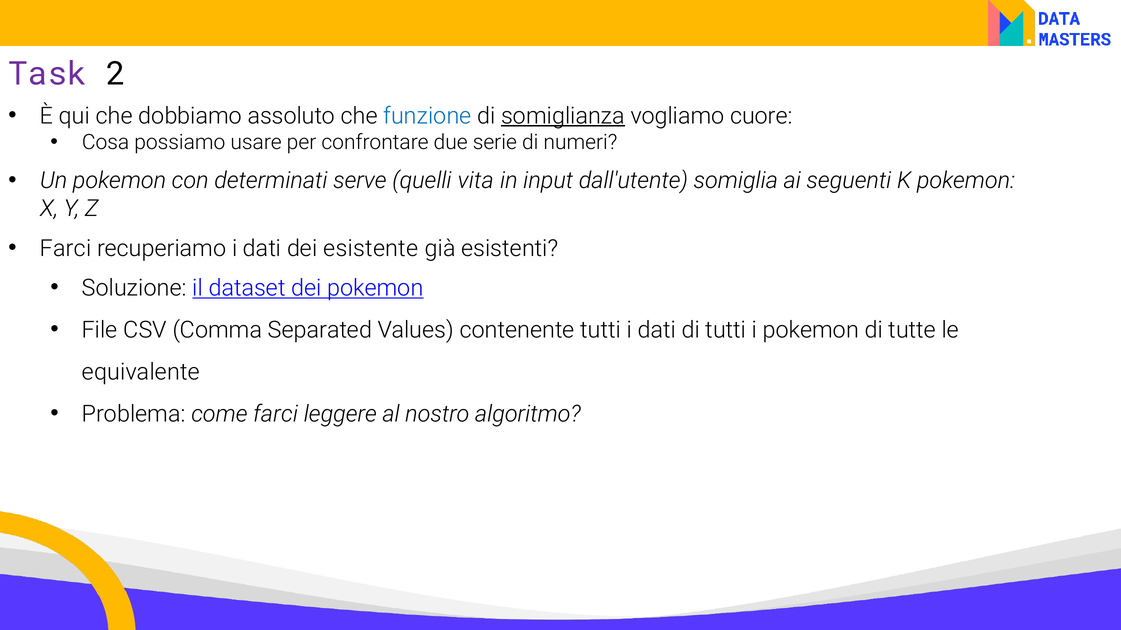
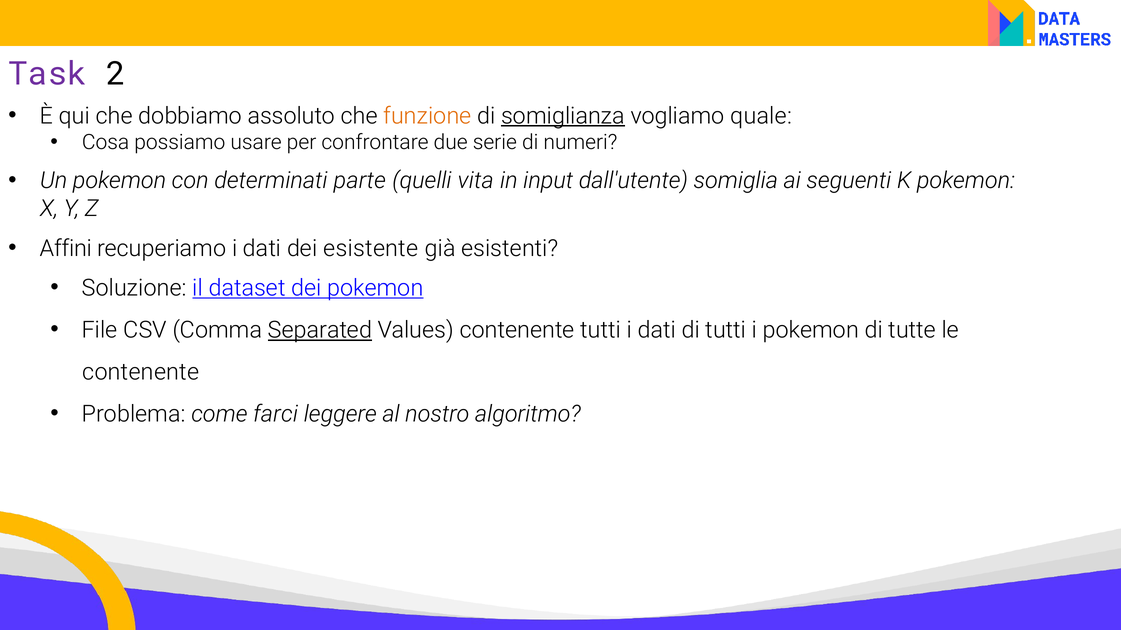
funzione colour: blue -> orange
cuore: cuore -> quale
serve: serve -> parte
Farci at (66, 249): Farci -> Affini
Separated underline: none -> present
equivalente at (141, 372): equivalente -> contenente
